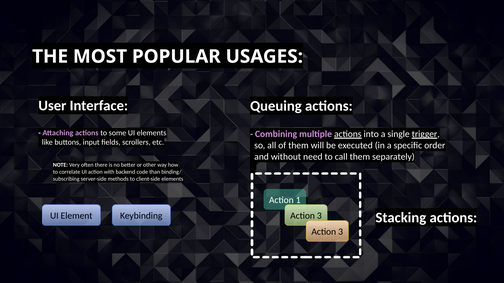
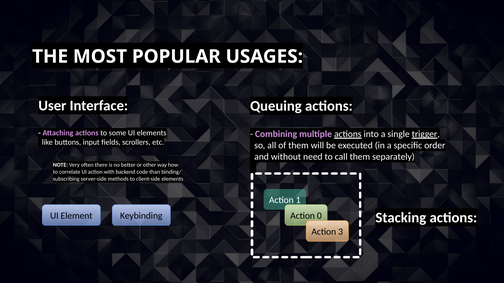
3 at (319, 216): 3 -> 0
